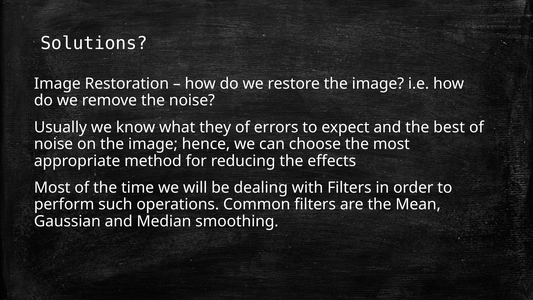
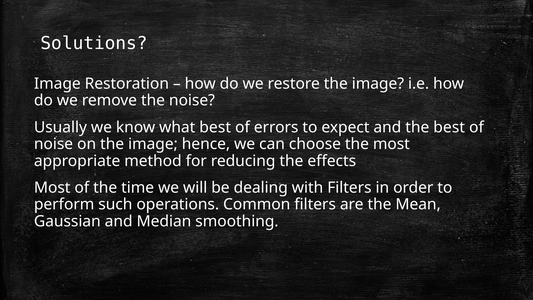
what they: they -> best
